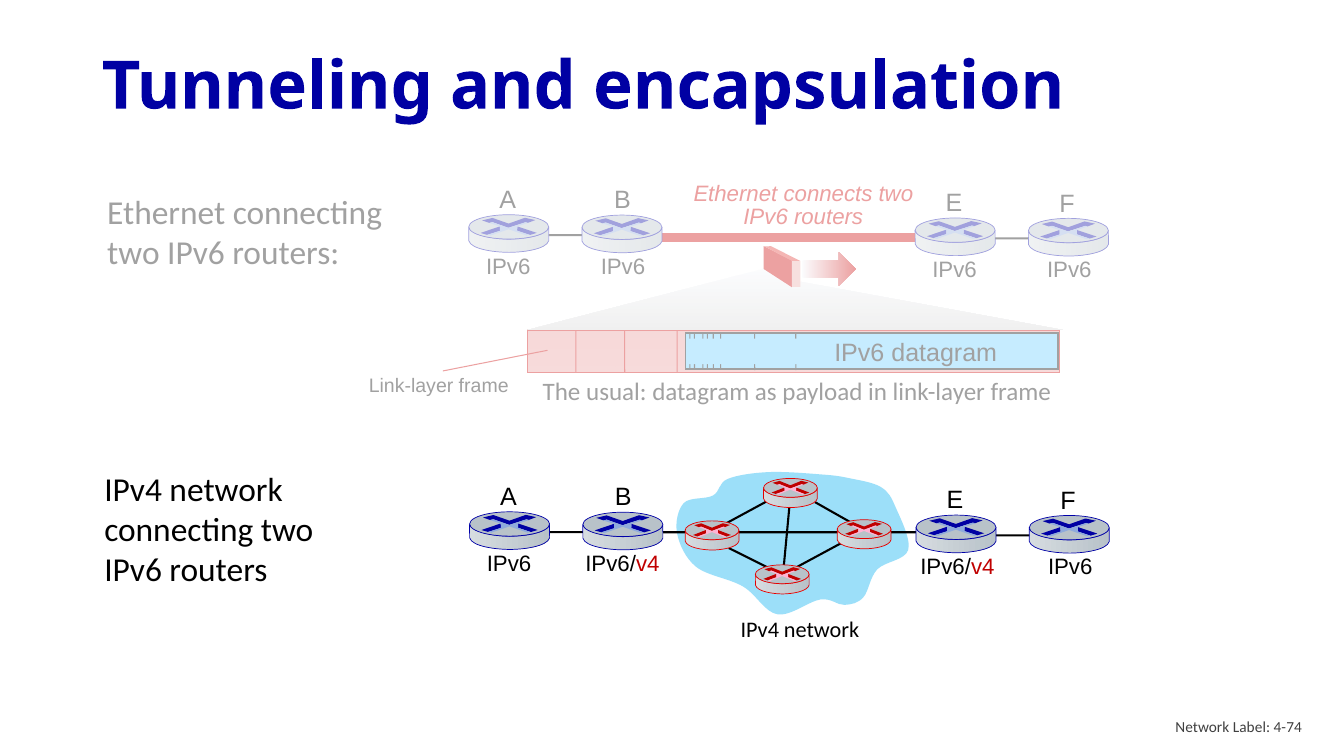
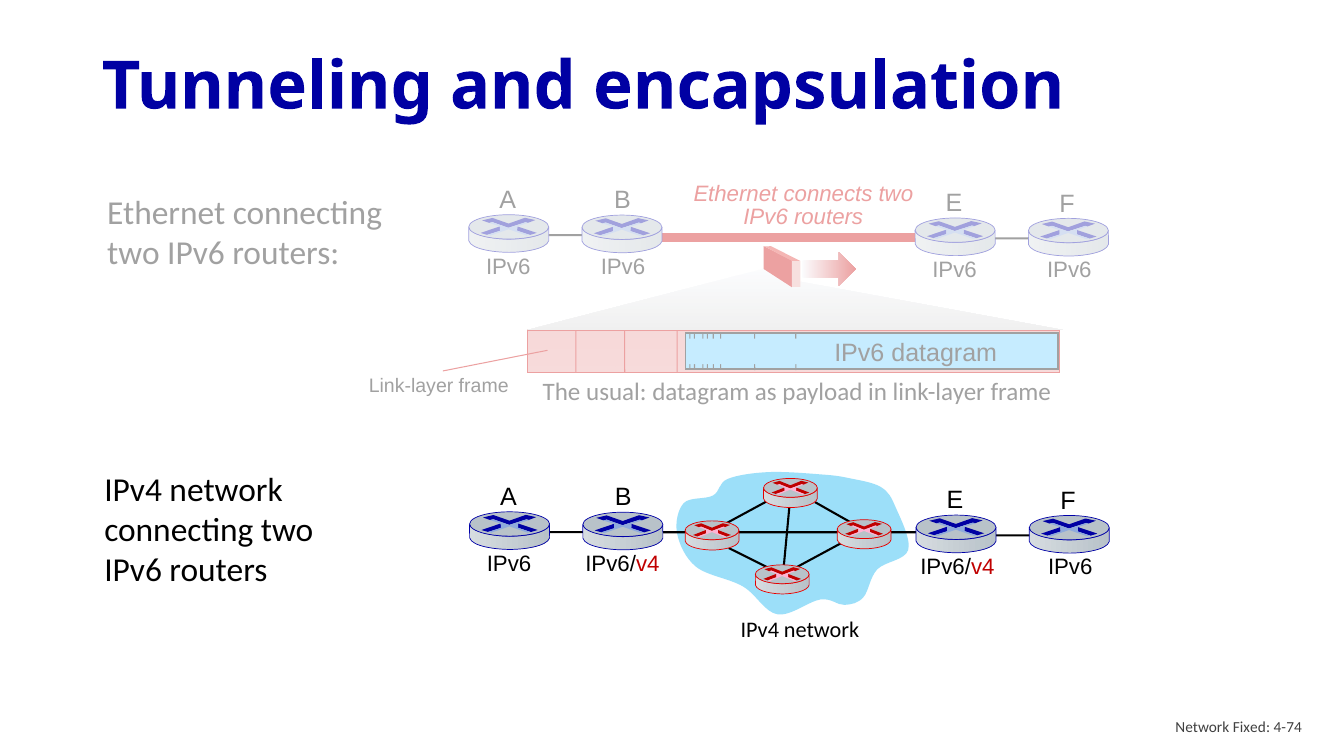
Label: Label -> Fixed
